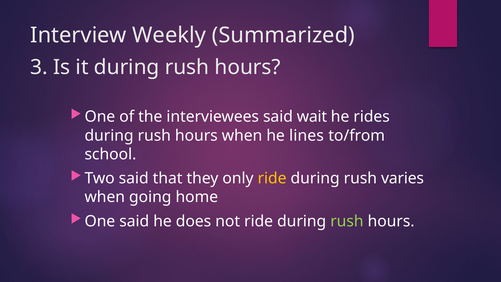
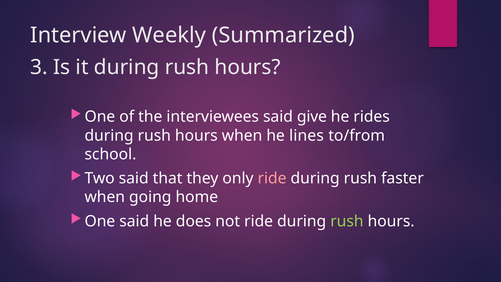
wait: wait -> give
ride at (272, 178) colour: yellow -> pink
varies: varies -> faster
